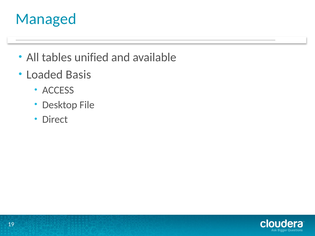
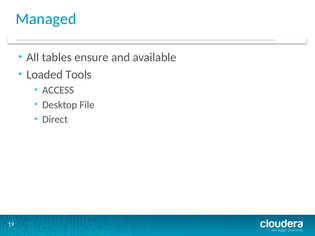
unified: unified -> ensure
Basis: Basis -> Tools
